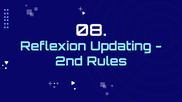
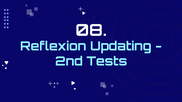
Rules: Rules -> Tests
